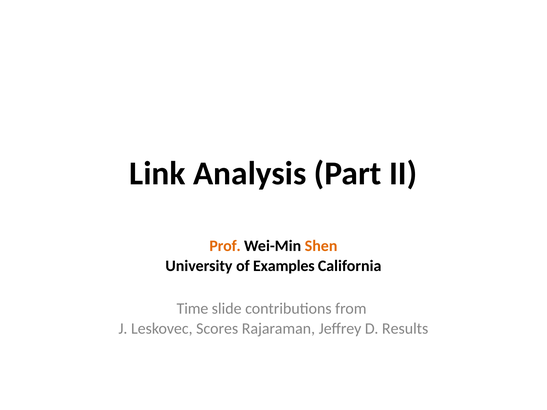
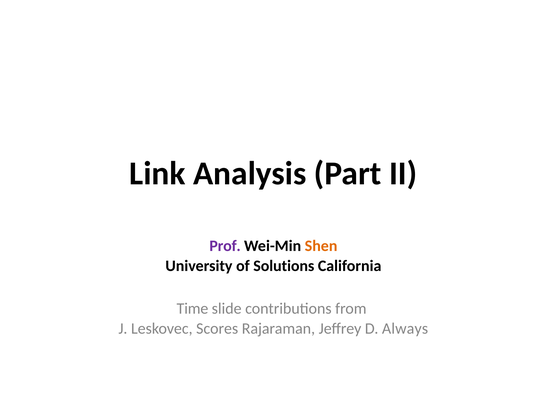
Prof colour: orange -> purple
Examples: Examples -> Solutions
Results: Results -> Always
